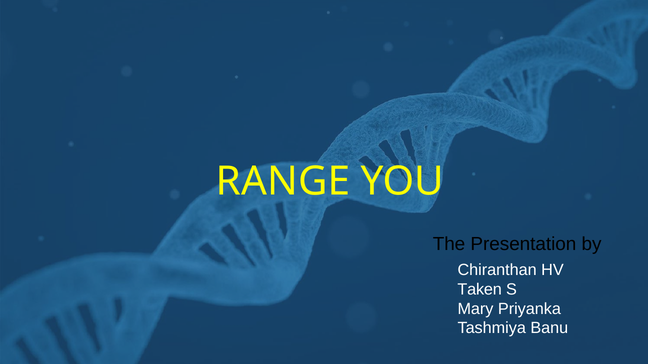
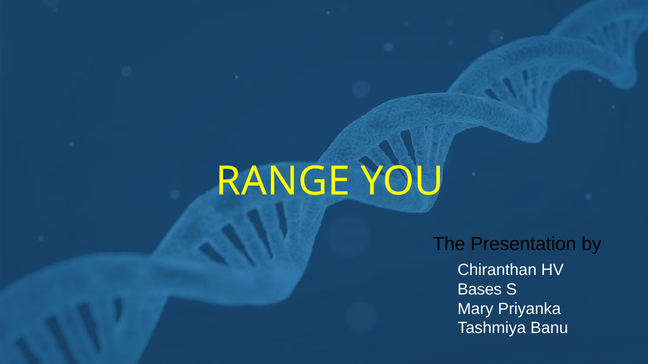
Taken: Taken -> Bases
